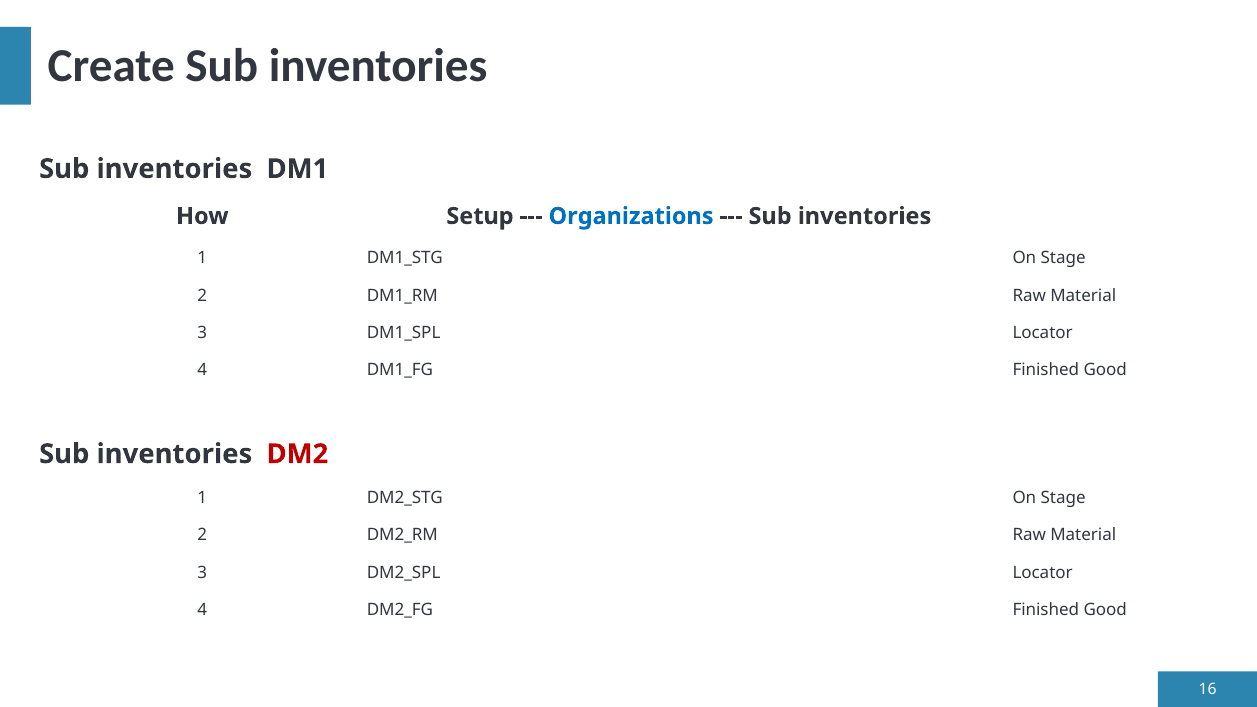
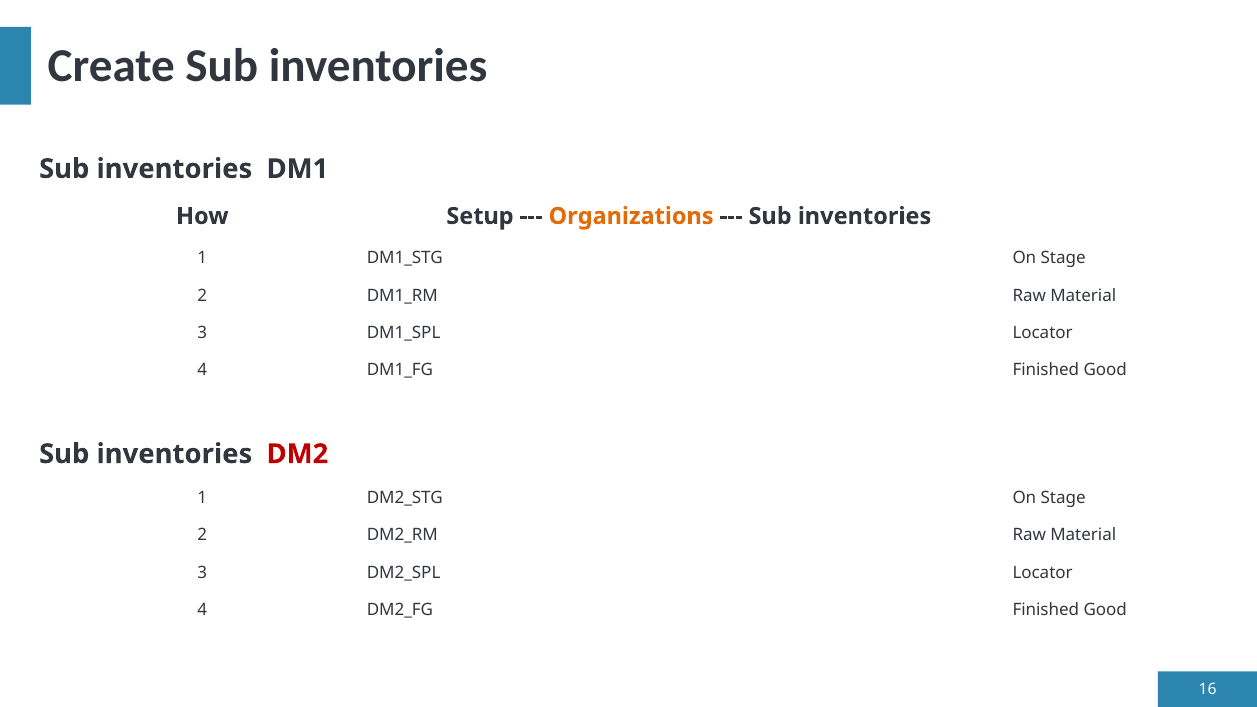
Organizations colour: blue -> orange
